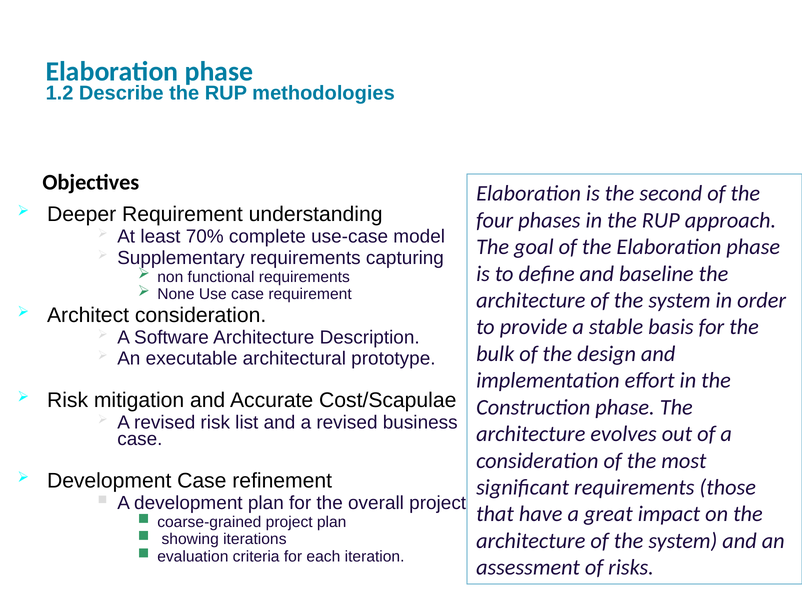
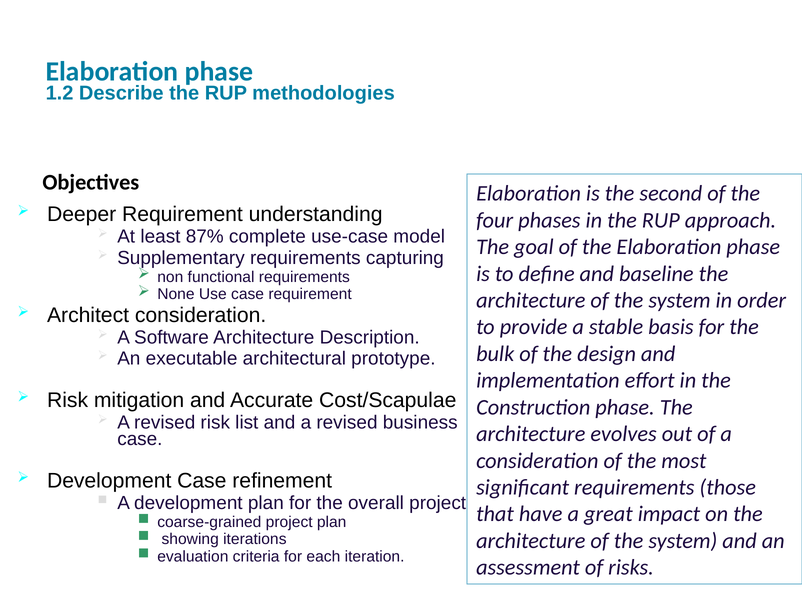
70%: 70% -> 87%
